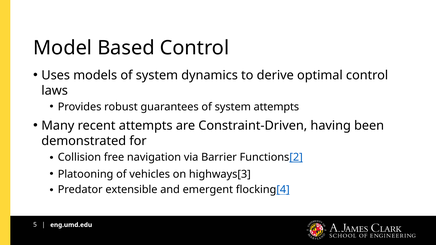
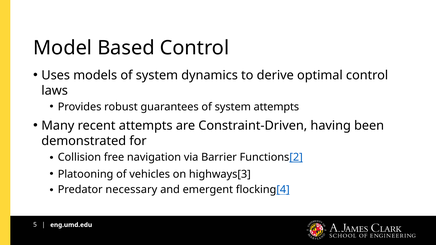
extensible: extensible -> necessary
